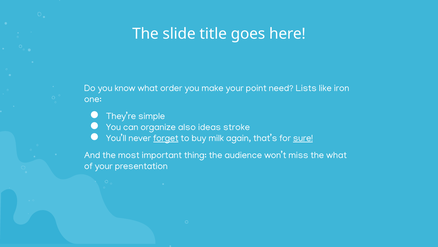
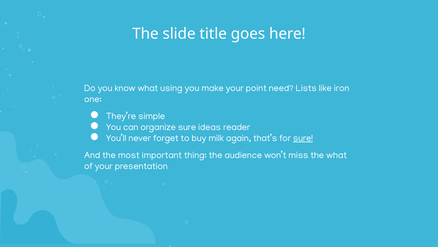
order: order -> using
organize also: also -> sure
stroke: stroke -> reader
forget underline: present -> none
